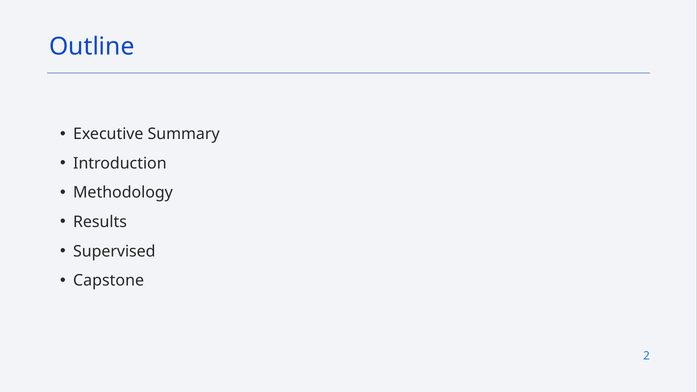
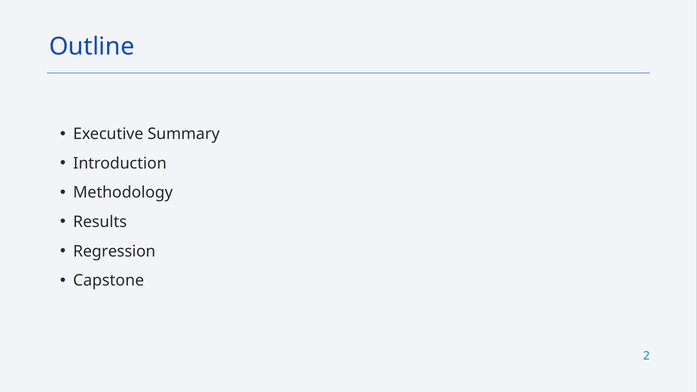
Supervised: Supervised -> Regression
